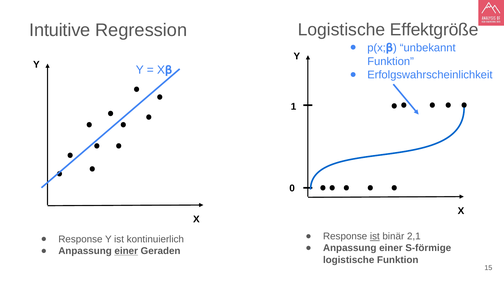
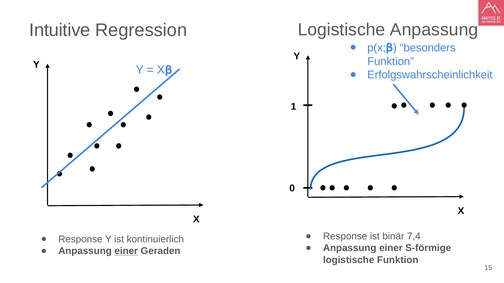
Logistische Effektgröße: Effektgröße -> Anpassung
unbekannt: unbekannt -> besonders
ist at (375, 237) underline: present -> none
2,1: 2,1 -> 7,4
